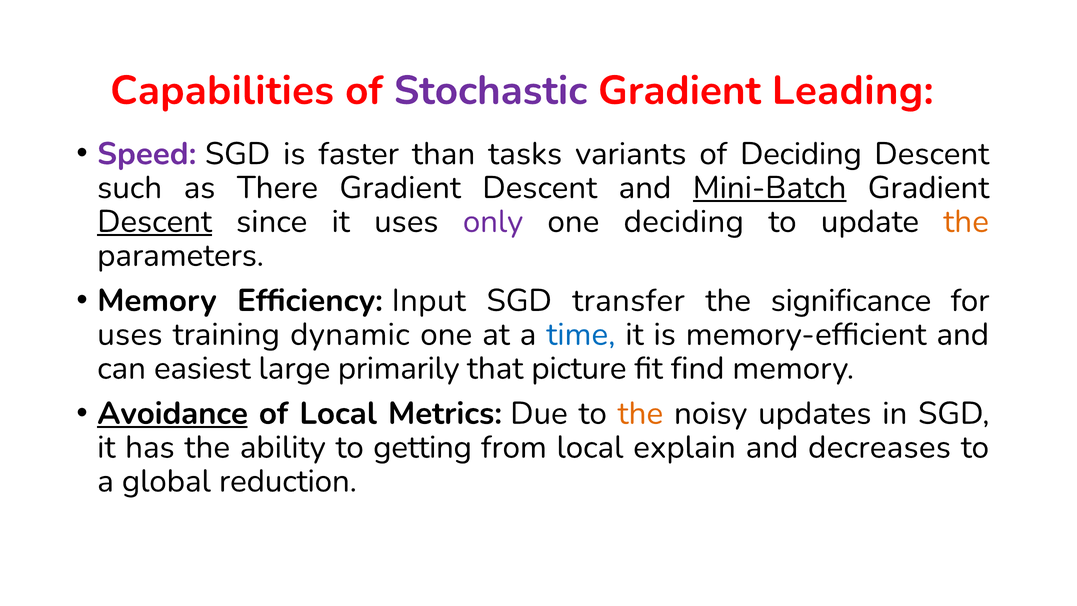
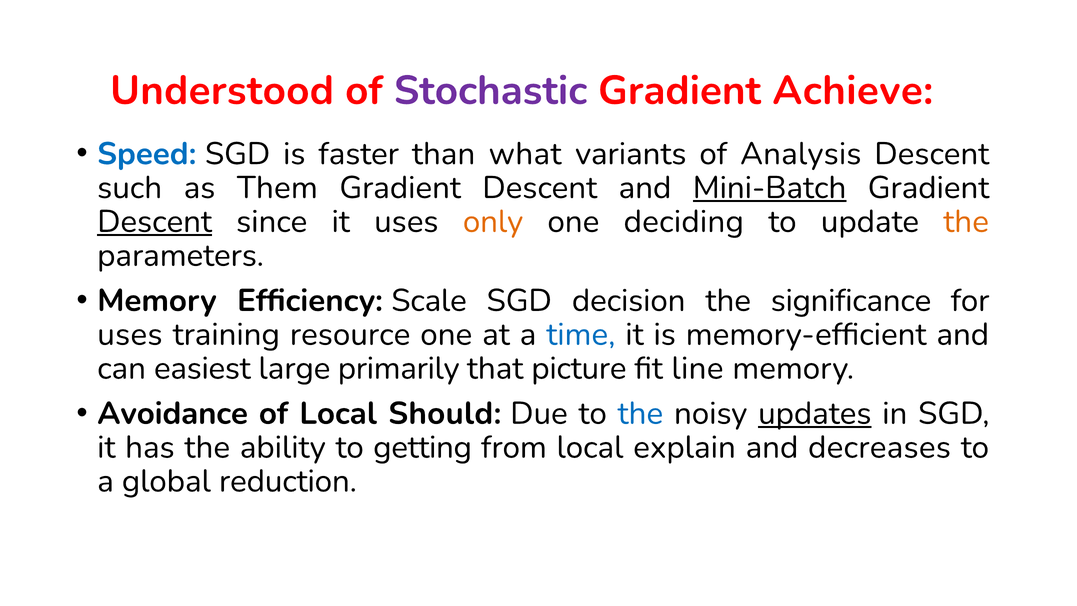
Capabilities: Capabilities -> Understood
Leading: Leading -> Achieve
Speed colour: purple -> blue
tasks: tasks -> what
of Deciding: Deciding -> Analysis
There: There -> Them
only colour: purple -> orange
Input: Input -> Scale
transfer: transfer -> decision
dynamic: dynamic -> resource
find: find -> line
Avoidance underline: present -> none
Metrics: Metrics -> Should
the at (640, 413) colour: orange -> blue
updates underline: none -> present
